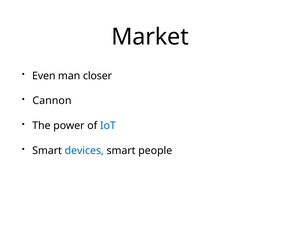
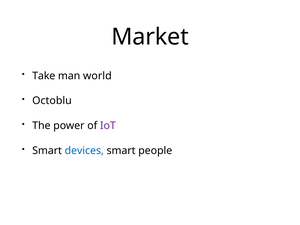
Even: Even -> Take
closer: closer -> world
Cannon: Cannon -> Octoblu
IoT colour: blue -> purple
